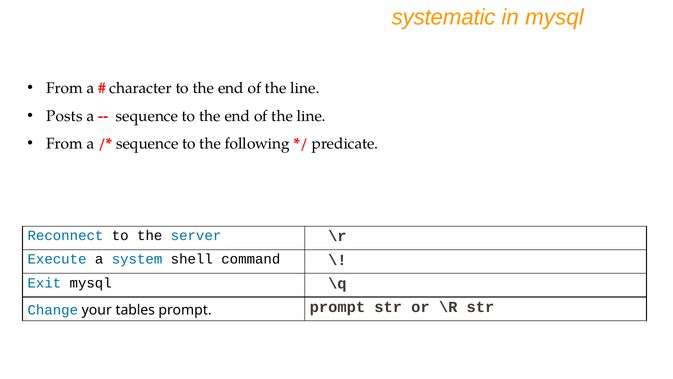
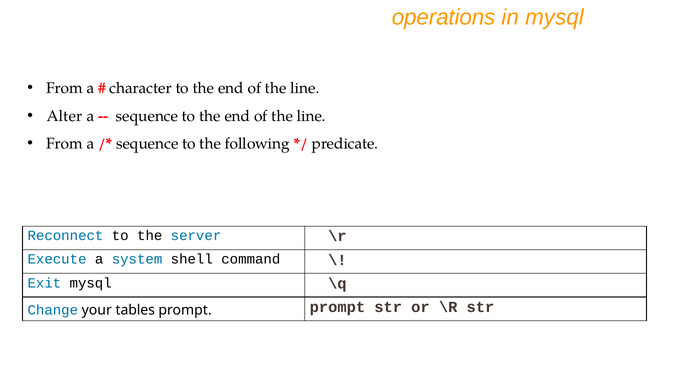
systematic: systematic -> operations
Posts: Posts -> Alter
